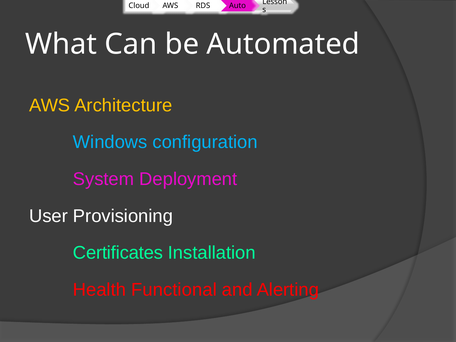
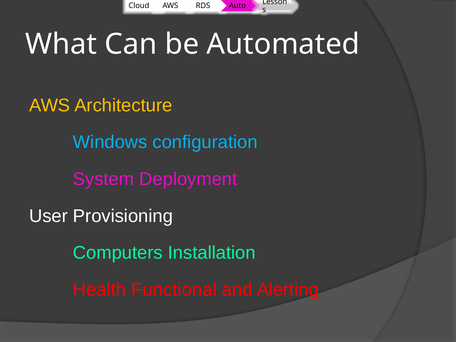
Certificates: Certificates -> Computers
